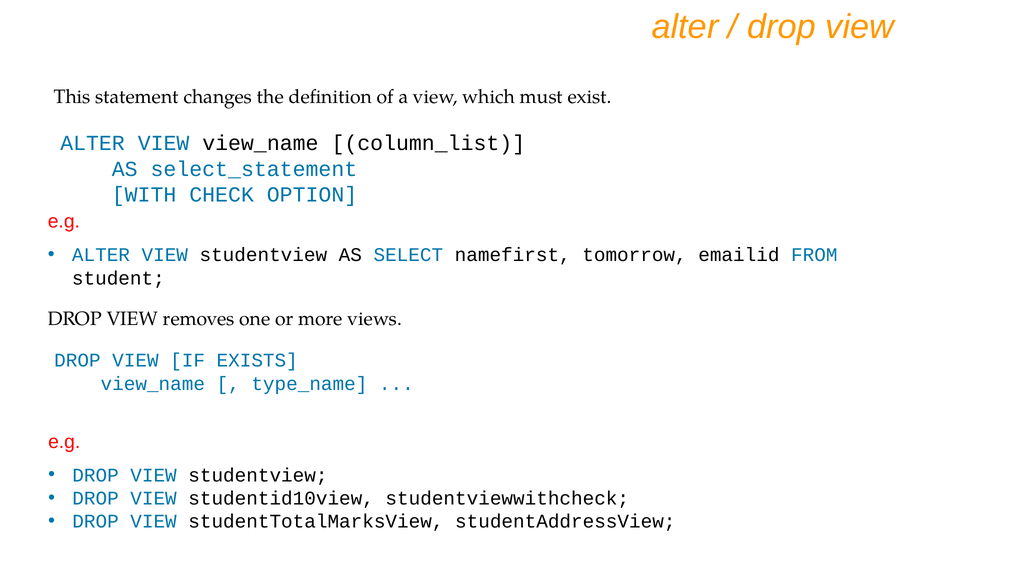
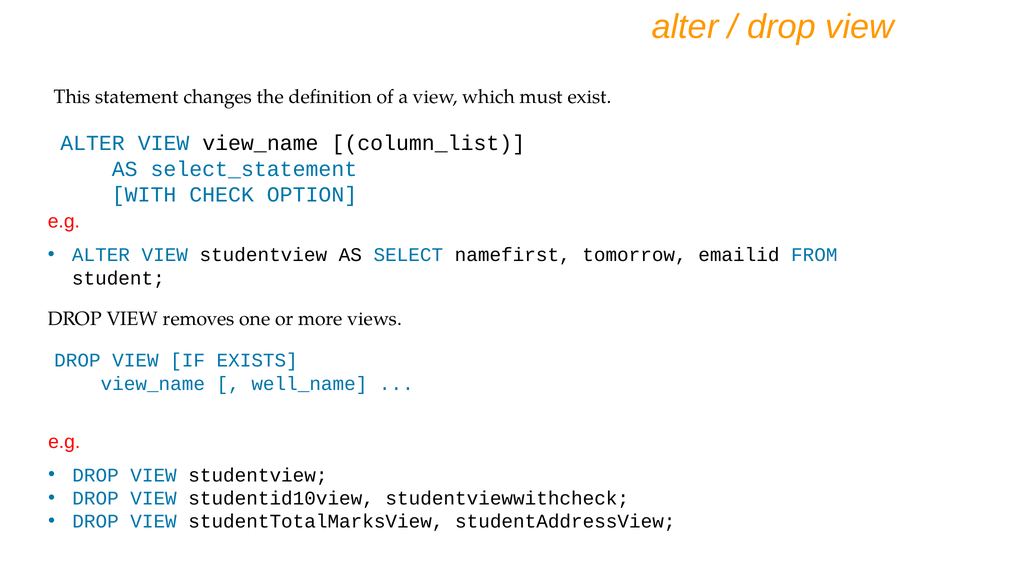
type_name: type_name -> well_name
